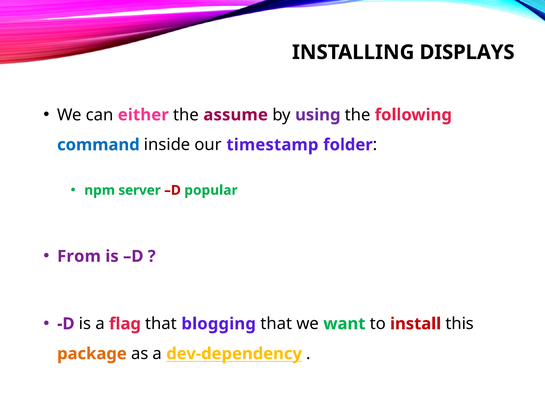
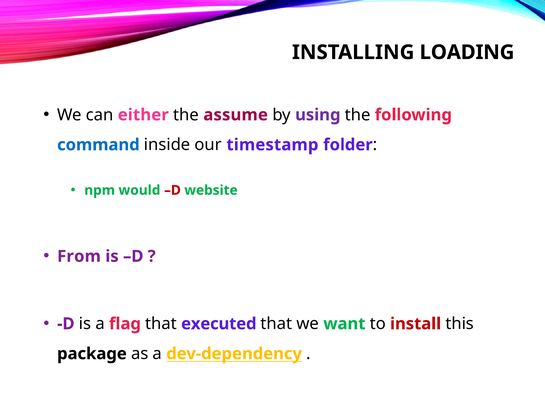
DISPLAYS: DISPLAYS -> LOADING
server: server -> would
popular: popular -> website
blogging: blogging -> executed
package colour: orange -> black
